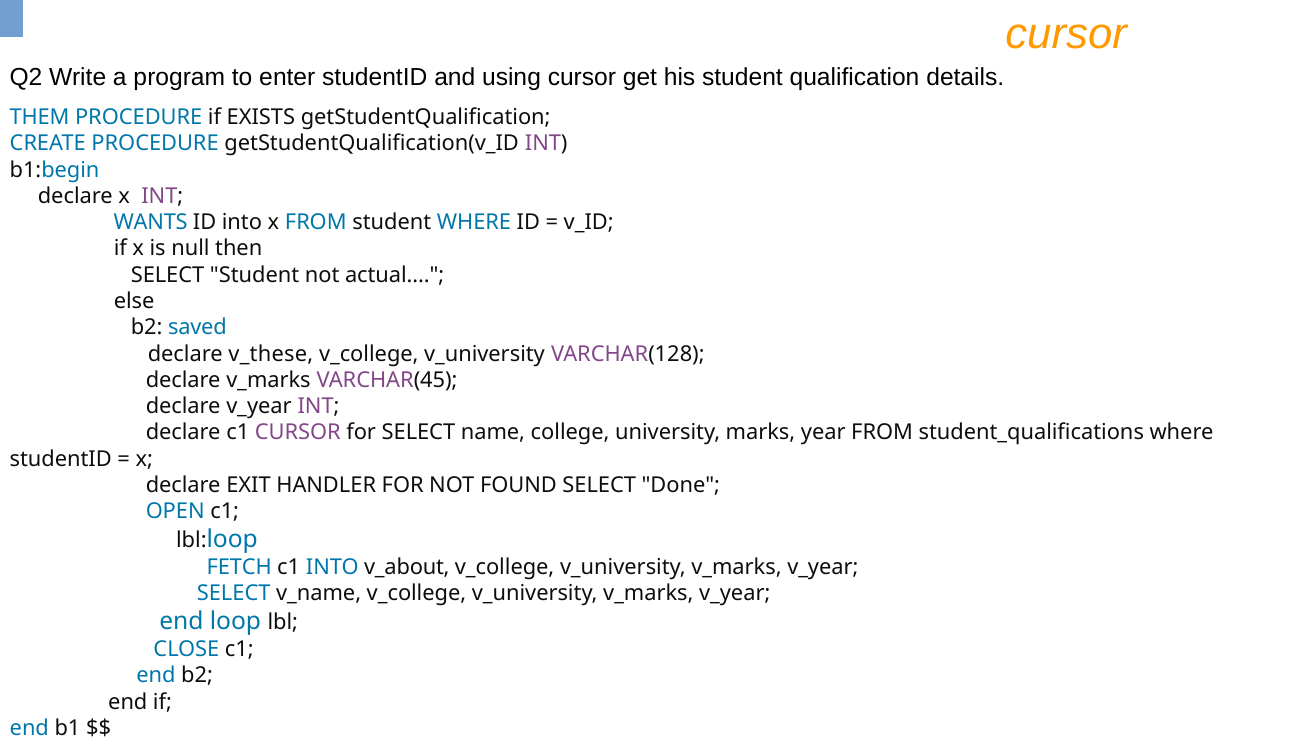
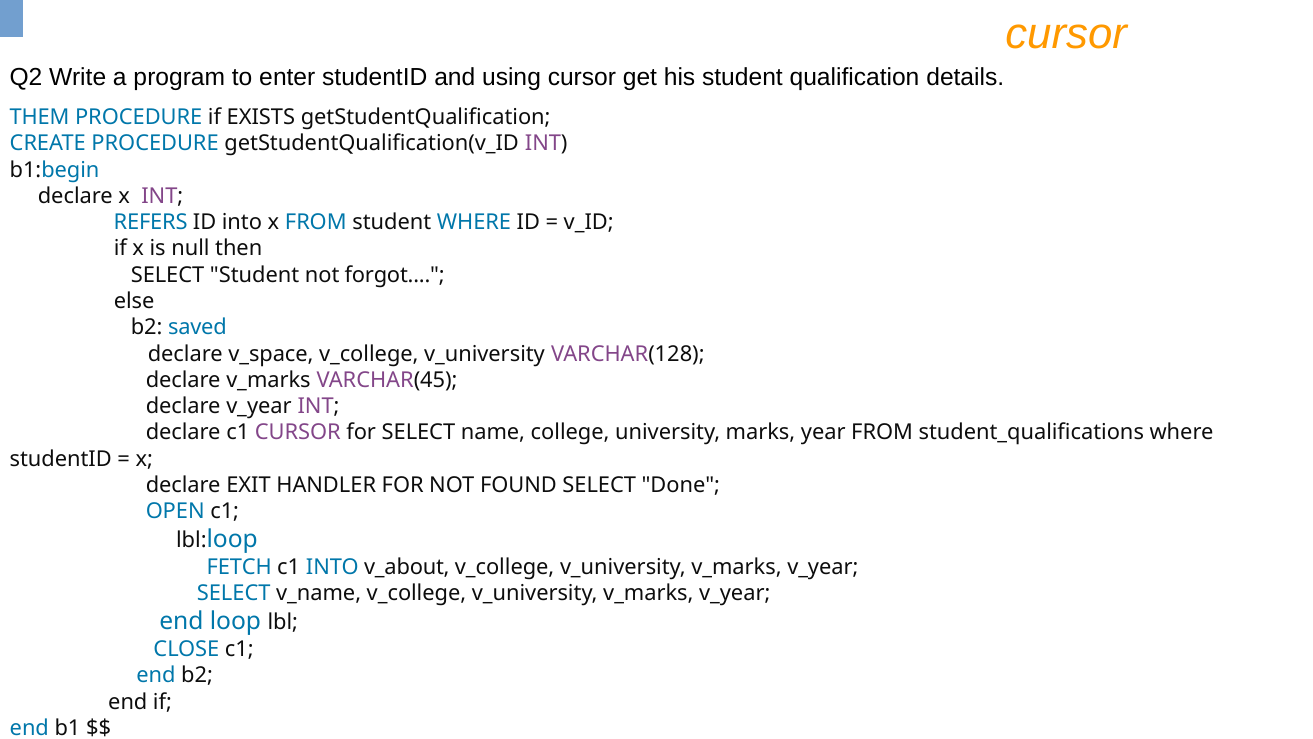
WANTS: WANTS -> REFERS
actual: actual -> forgot
v_these: v_these -> v_space
